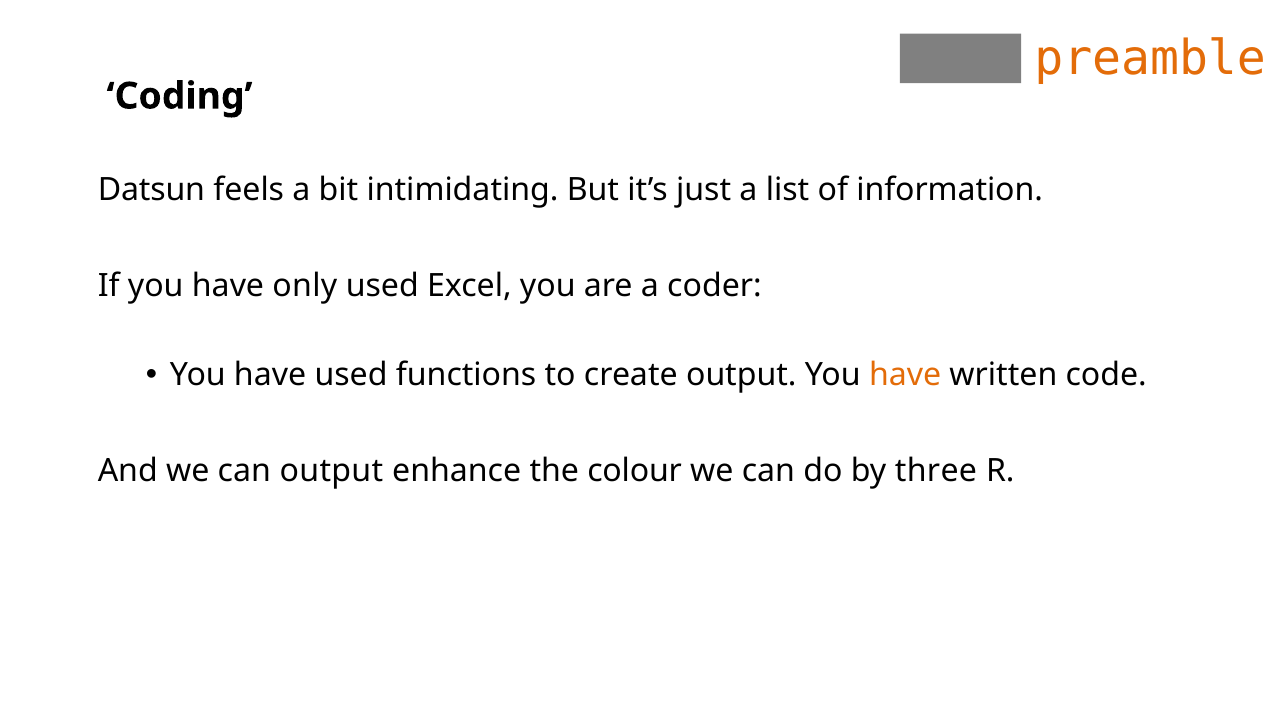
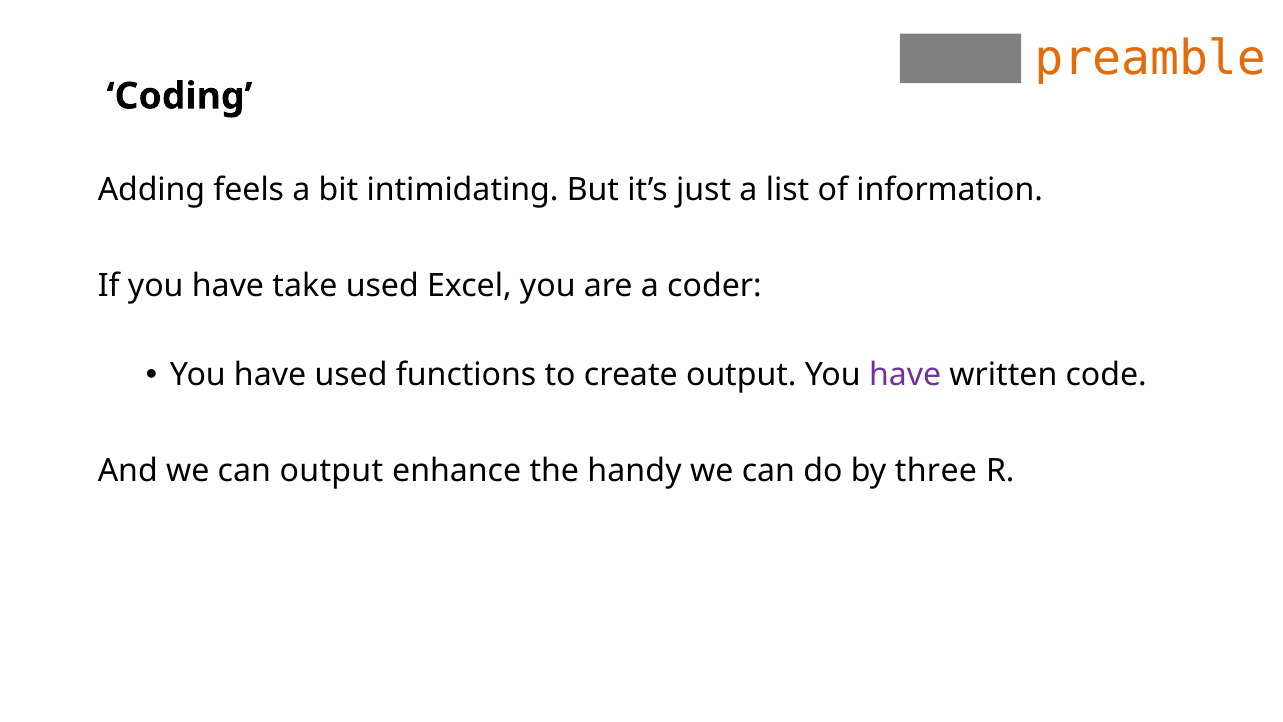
Datsun: Datsun -> Adding
only: only -> take
have at (905, 375) colour: orange -> purple
colour: colour -> handy
